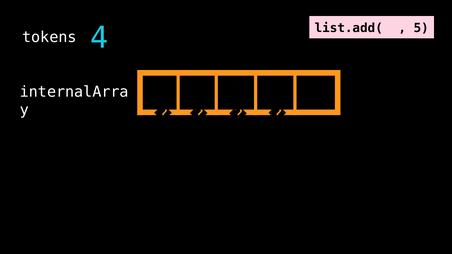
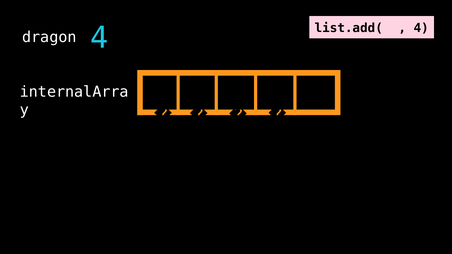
list.add(🌽 5: 5 -> 4
tokens: tokens -> dragon
